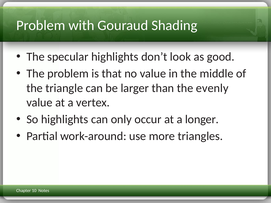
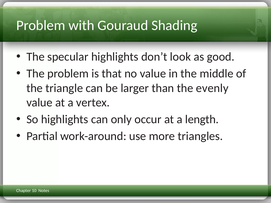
longer: longer -> length
